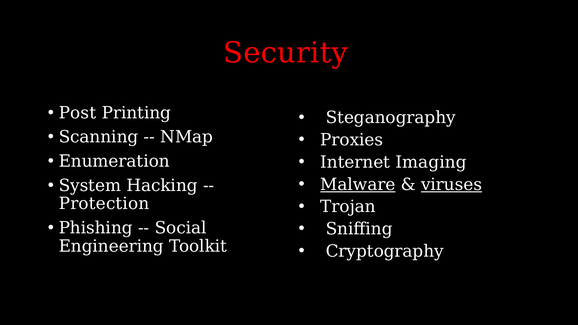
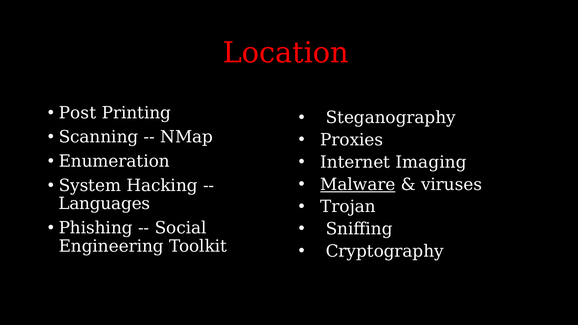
Security: Security -> Location
viruses underline: present -> none
Protection: Protection -> Languages
